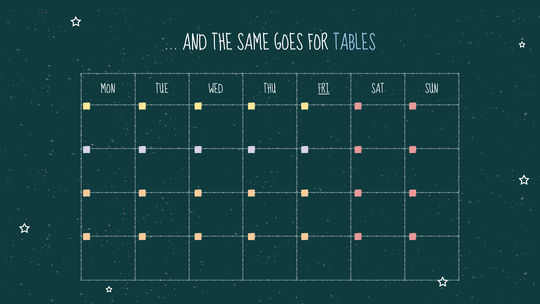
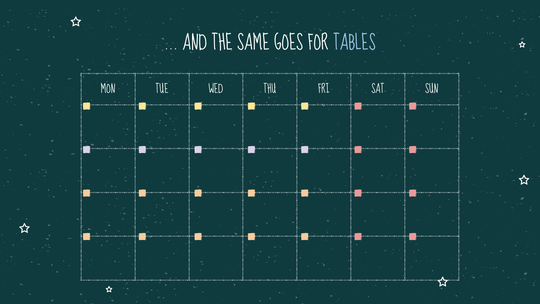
FRI underline: present -> none
